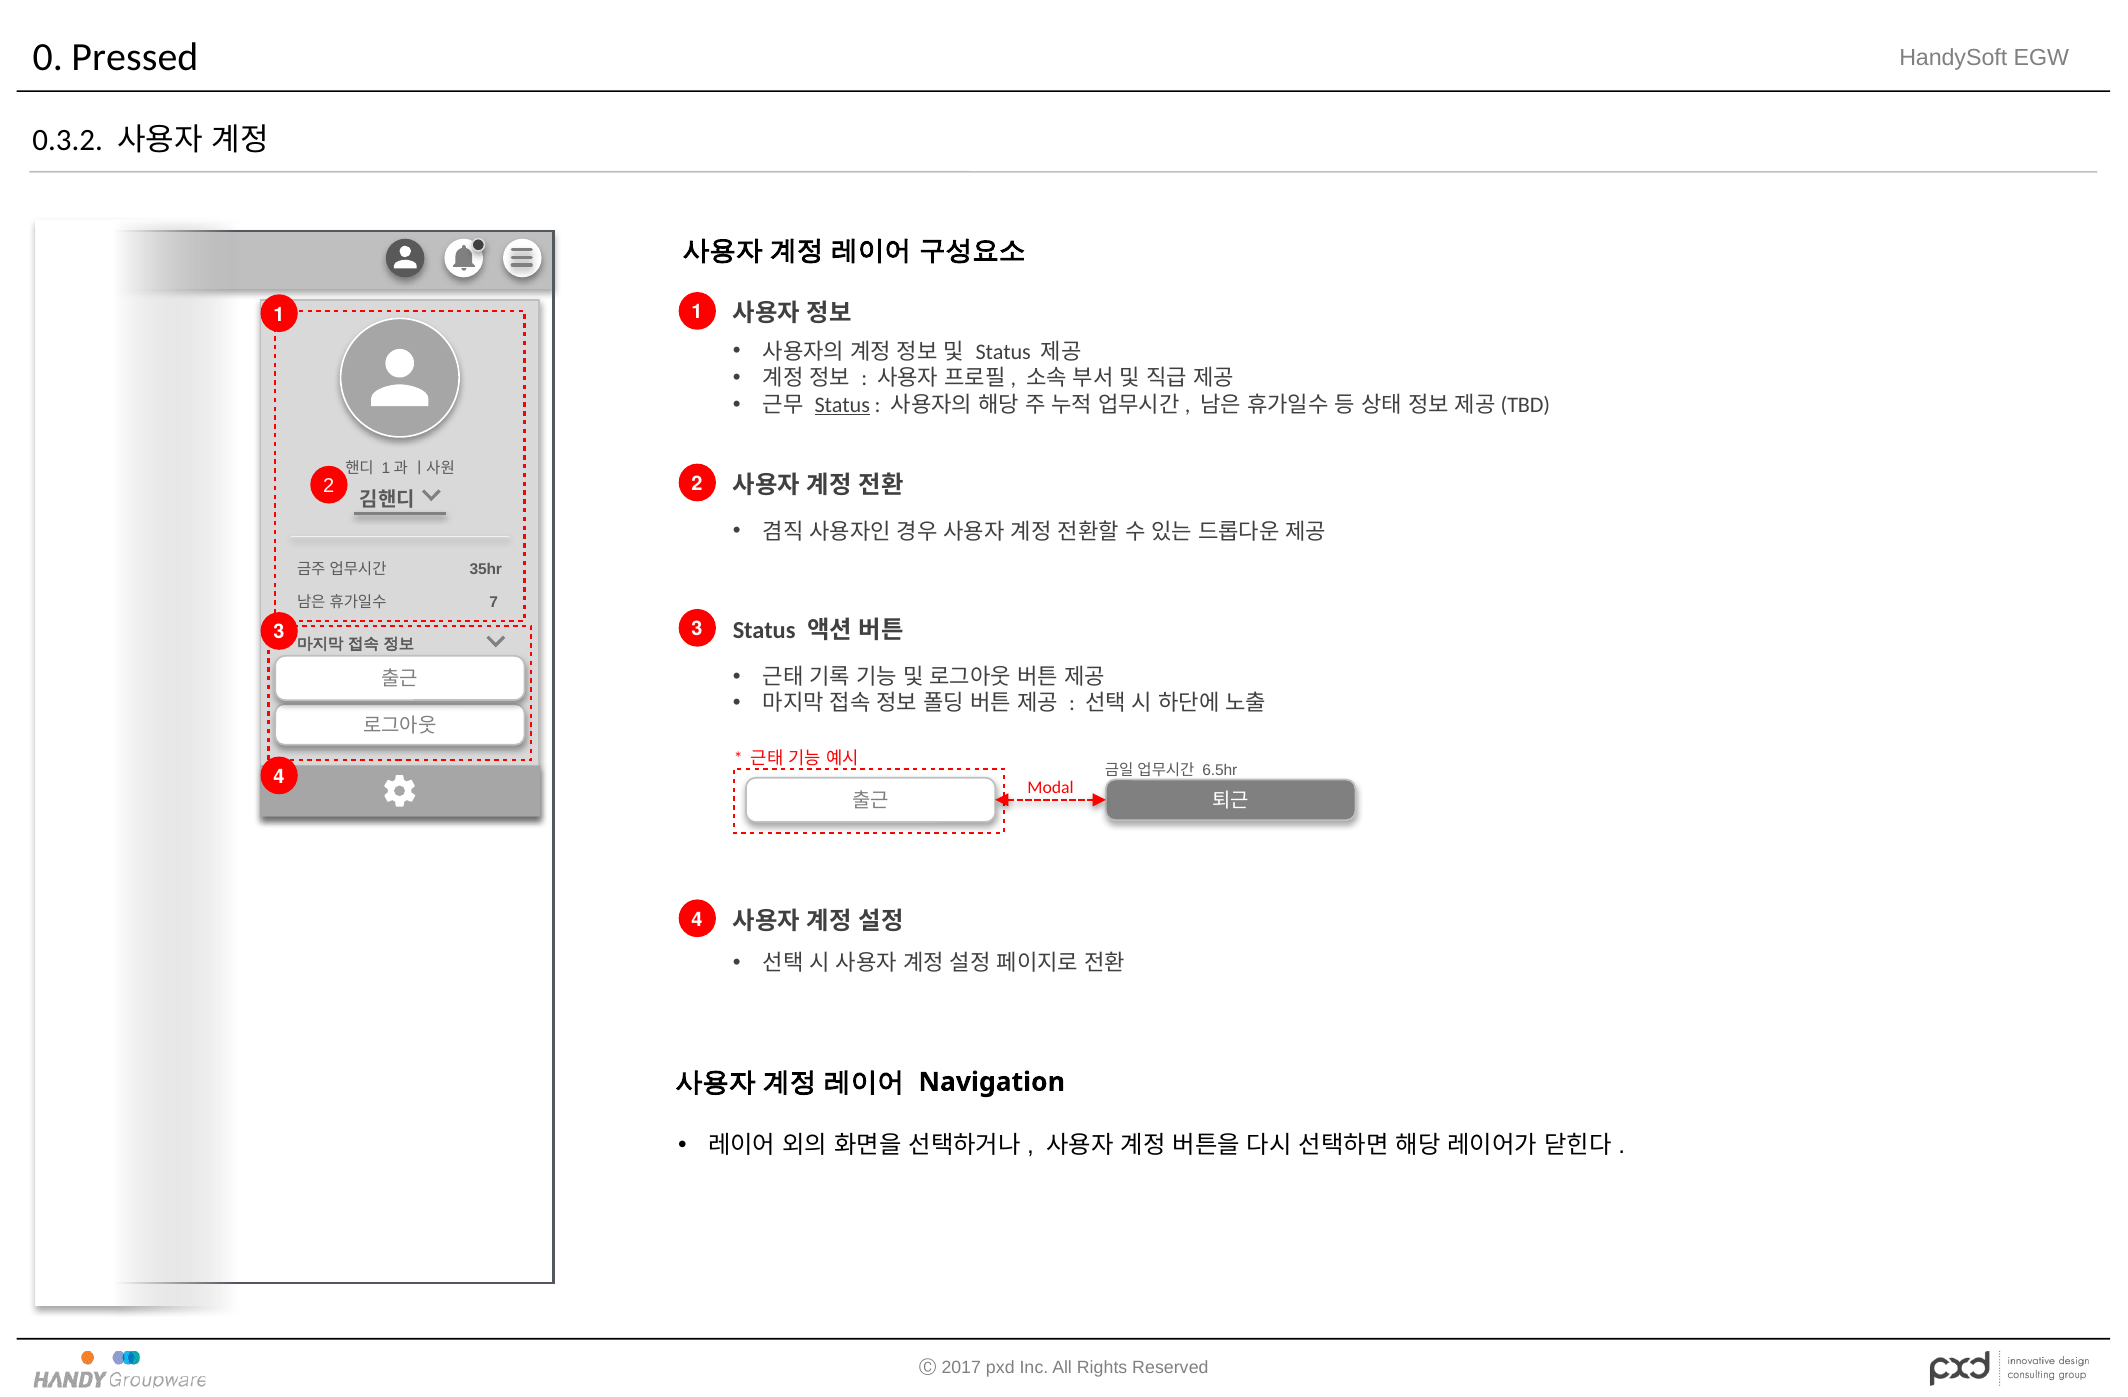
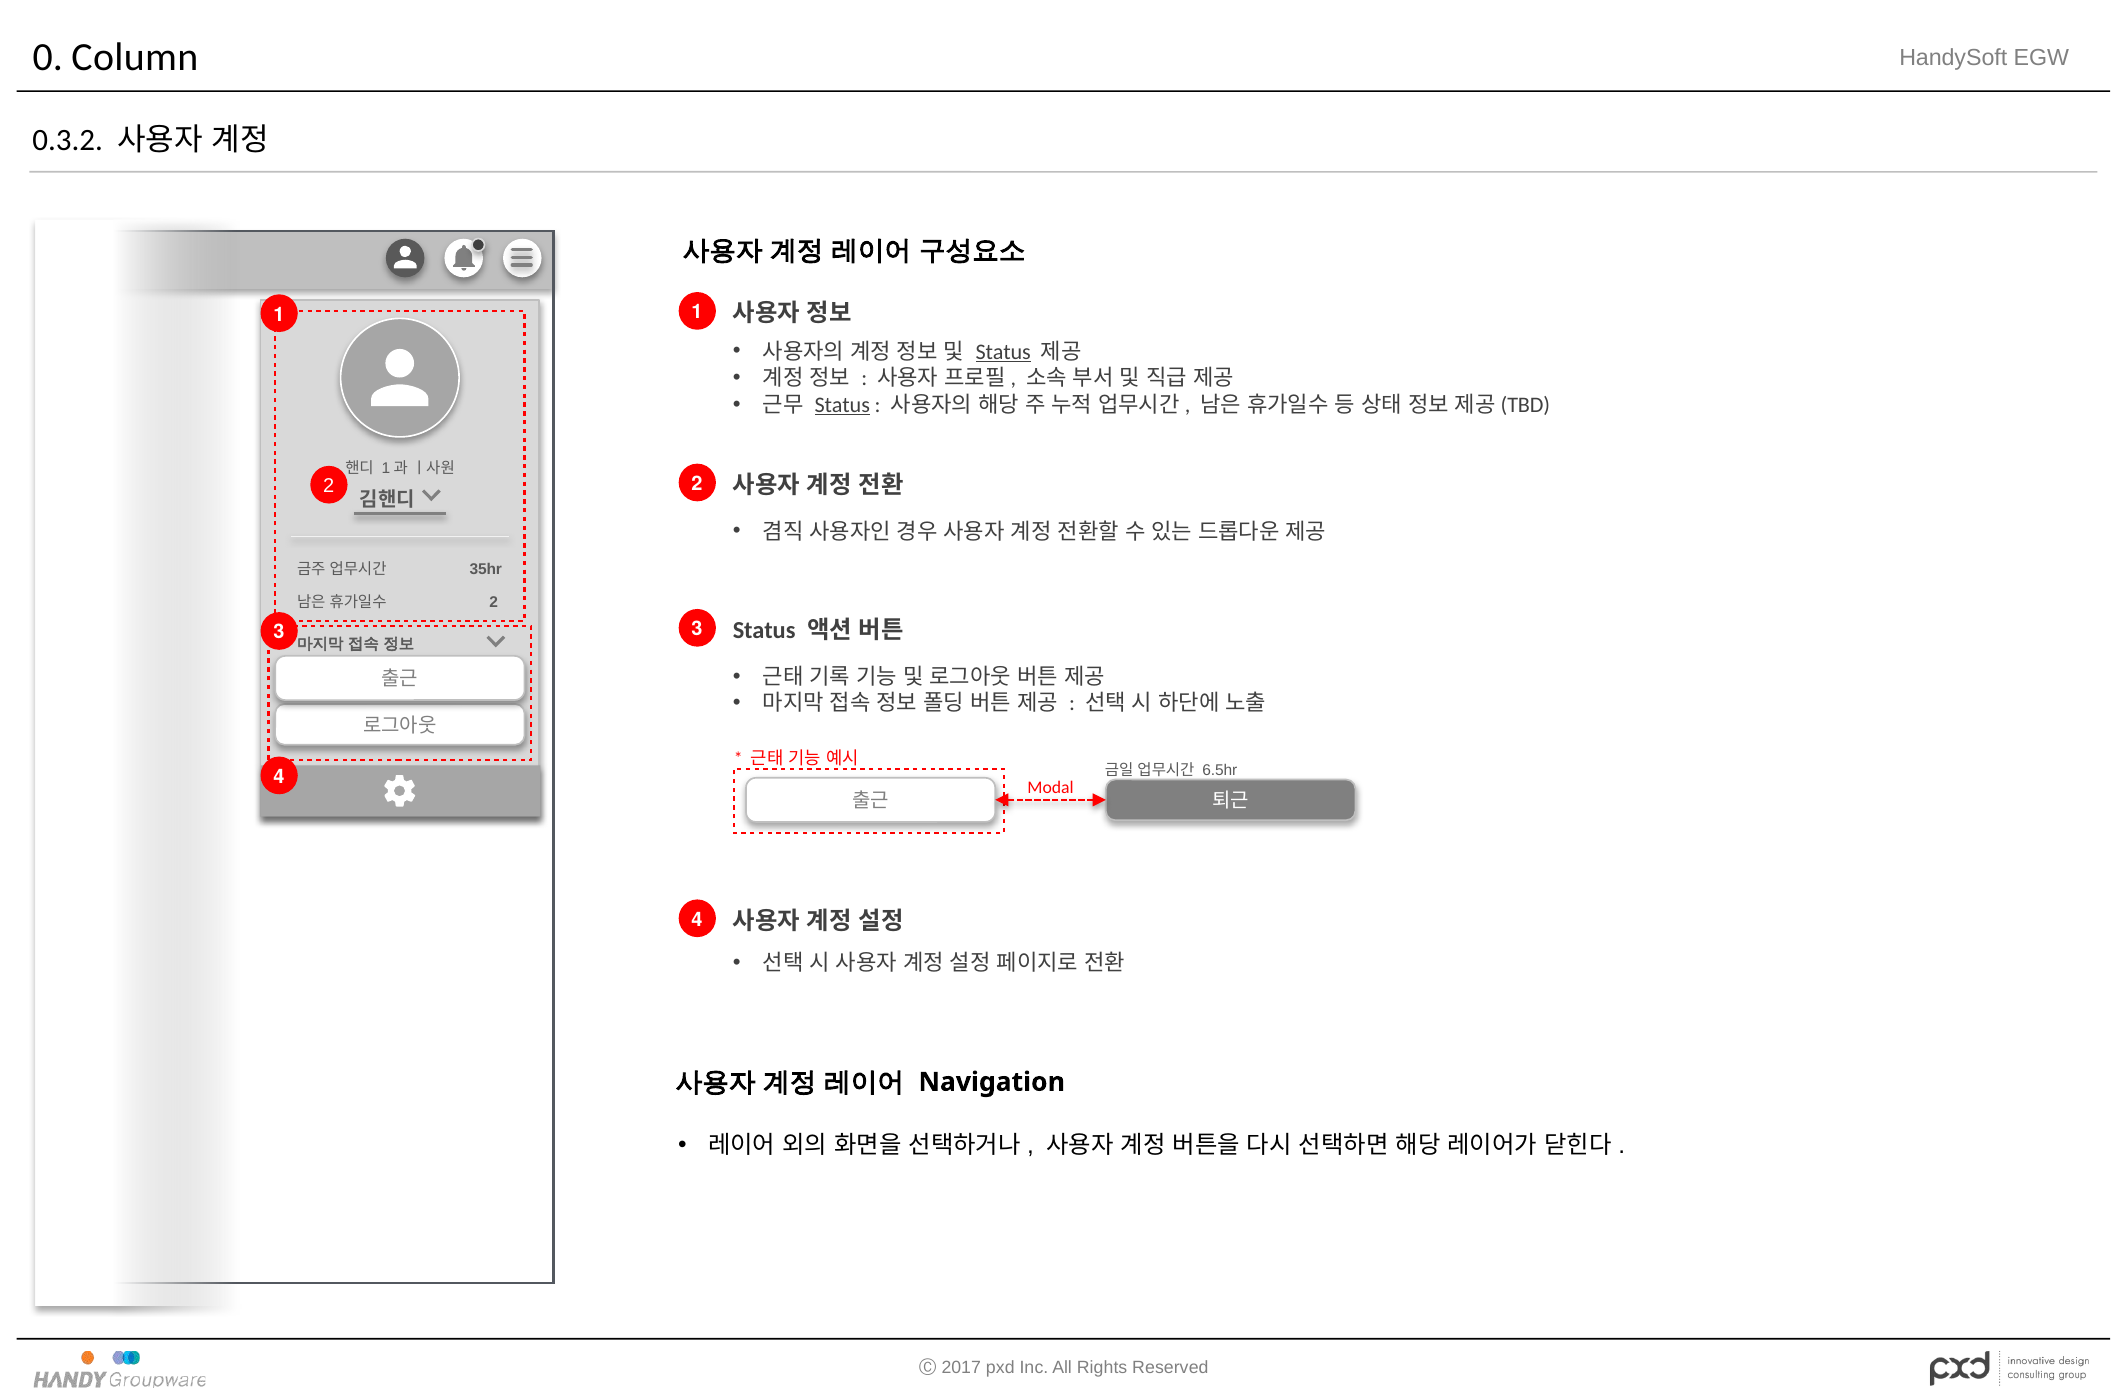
Pressed: Pressed -> Column
Status at (1003, 352) underline: none -> present
7 at (494, 602): 7 -> 2
